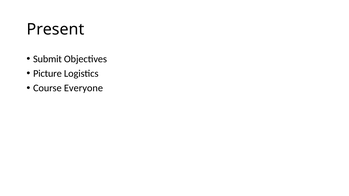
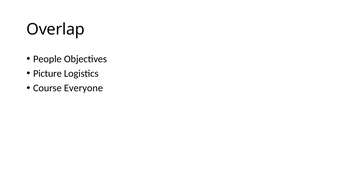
Present: Present -> Overlap
Submit: Submit -> People
